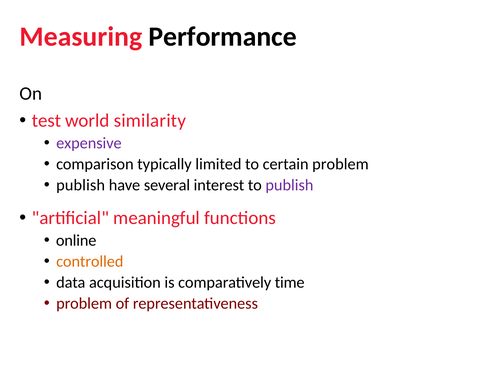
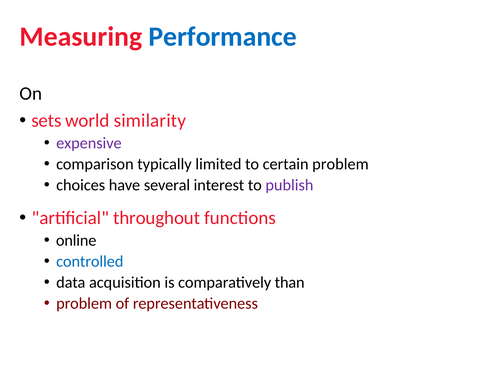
Performance colour: black -> blue
test: test -> sets
publish at (81, 185): publish -> choices
meaningful: meaningful -> throughout
controlled colour: orange -> blue
time: time -> than
